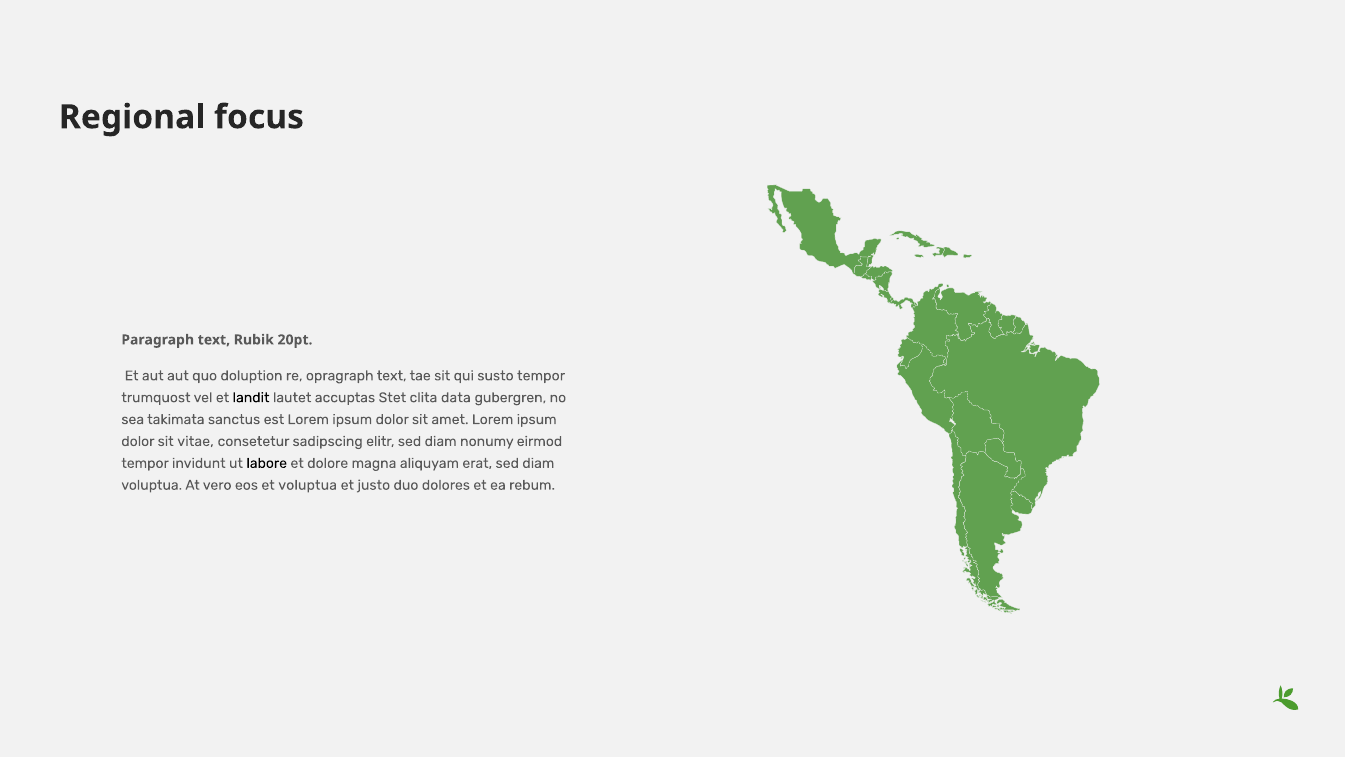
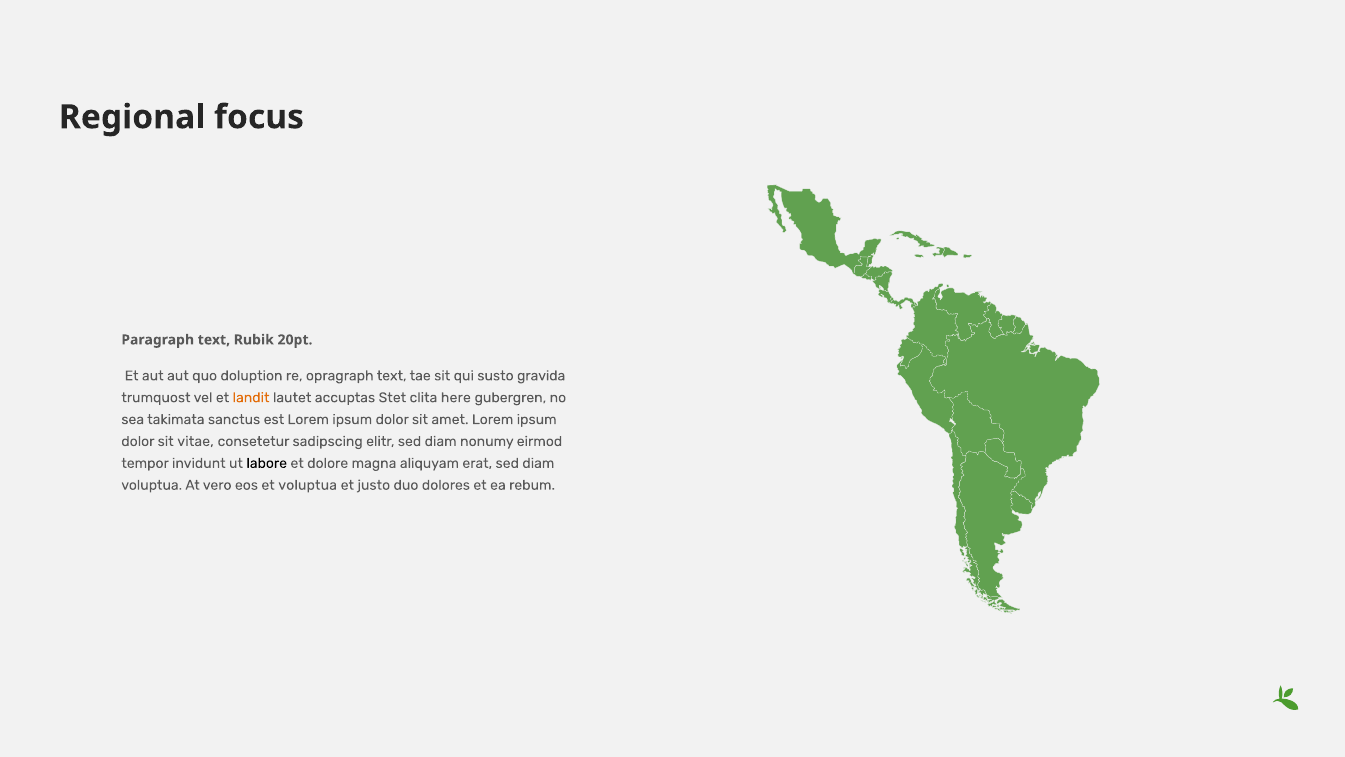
susto tempor: tempor -> gravida
landit colour: black -> orange
data: data -> here
